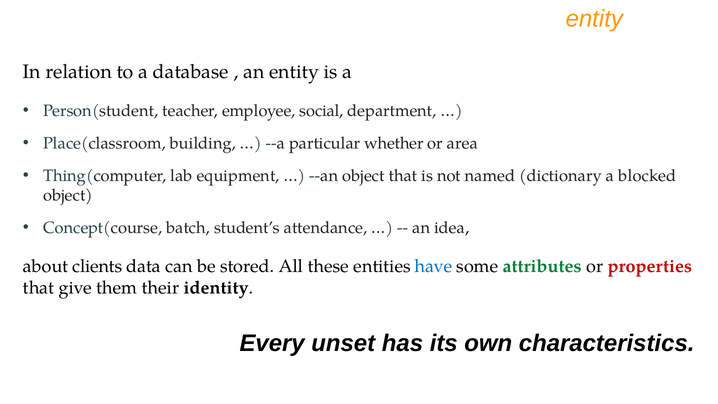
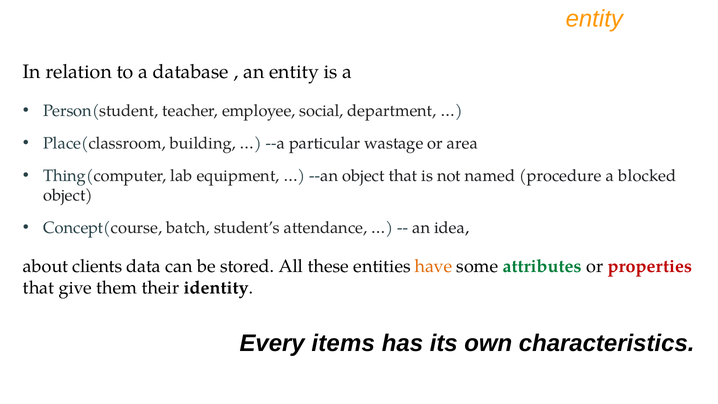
whether: whether -> wastage
dictionary: dictionary -> procedure
have colour: blue -> orange
unset: unset -> items
